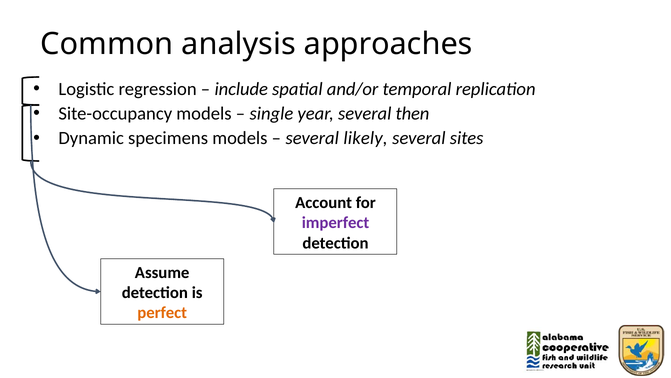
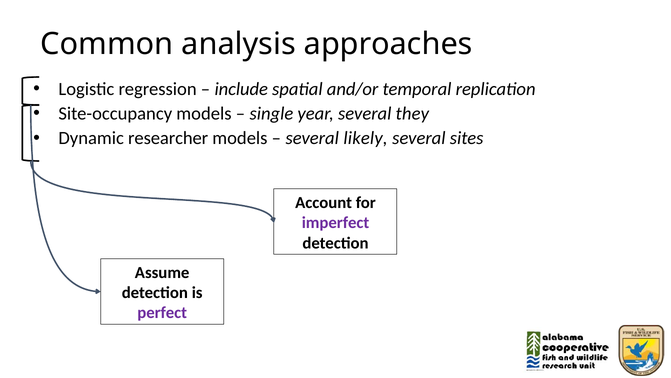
then: then -> they
specimens: specimens -> researcher
perfect colour: orange -> purple
